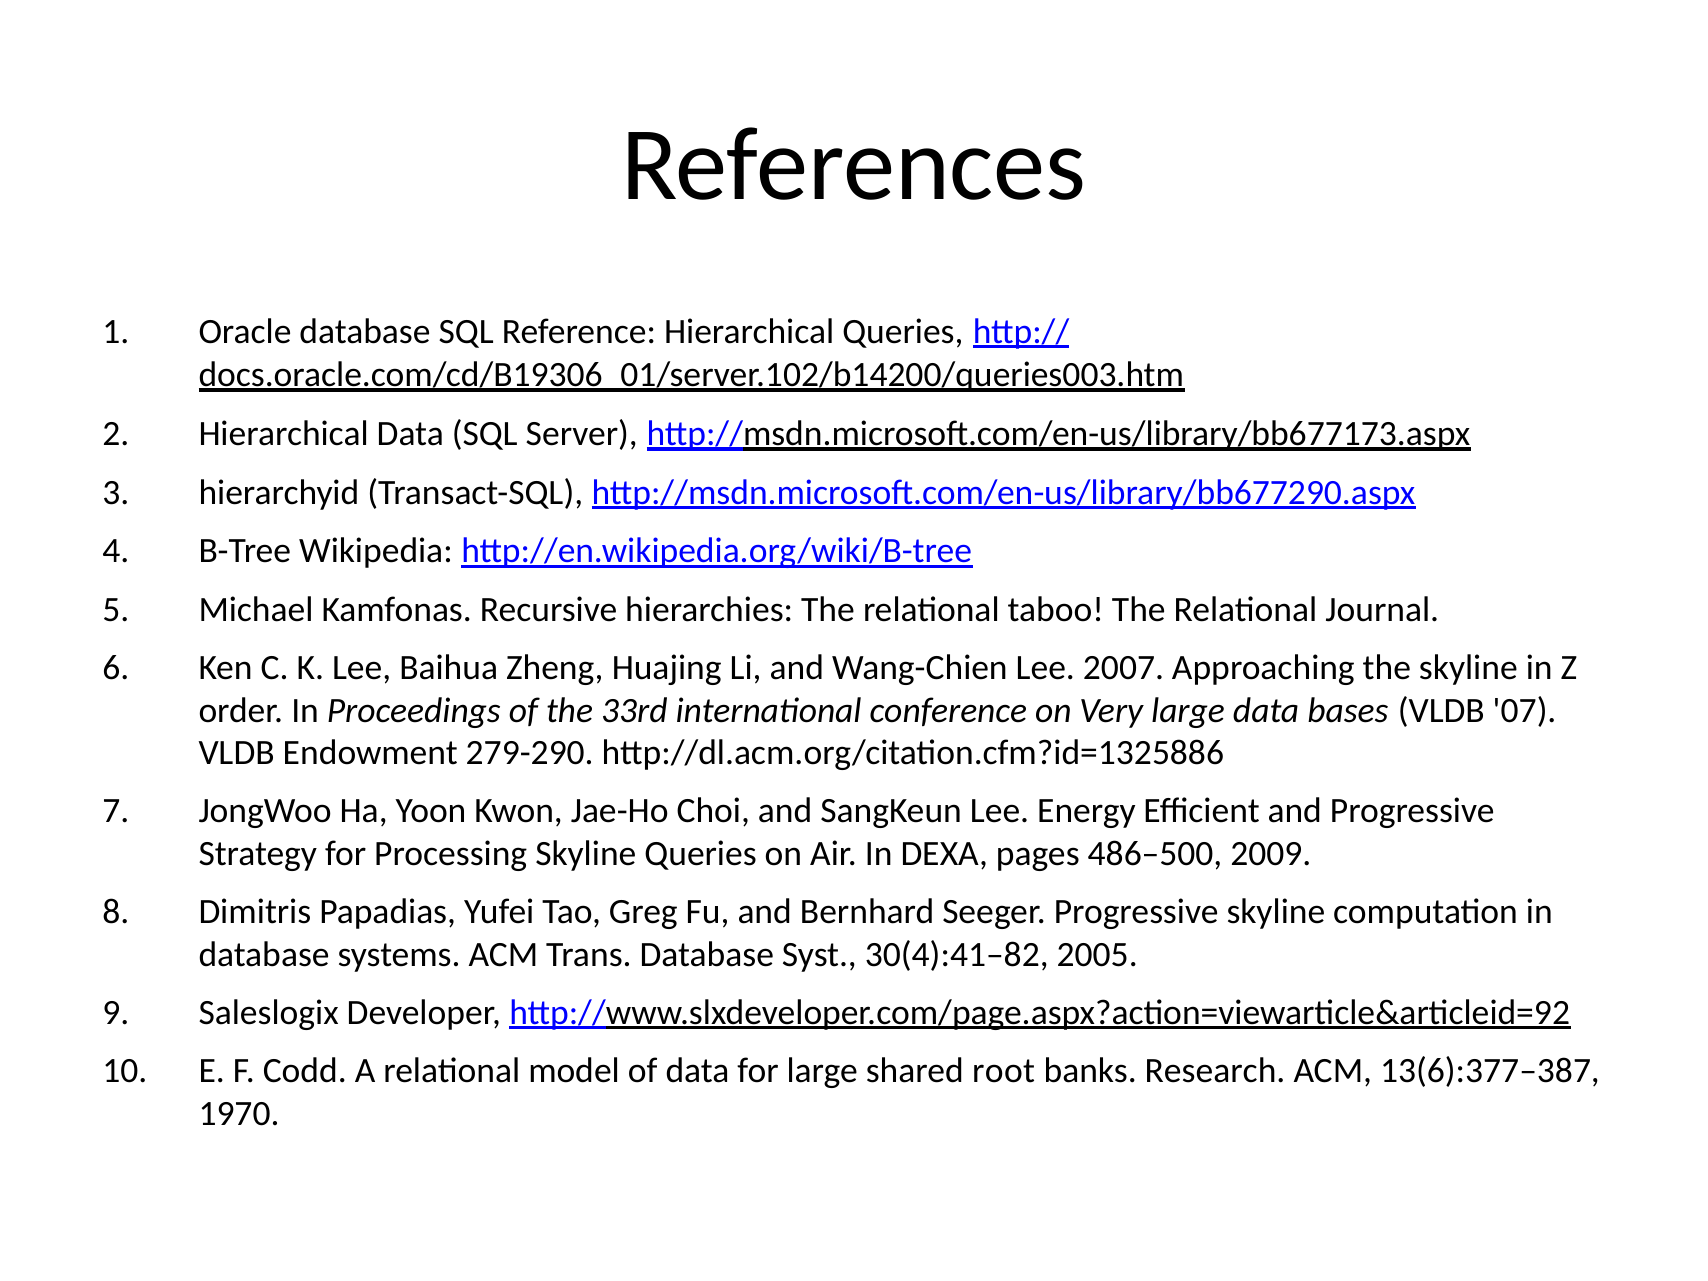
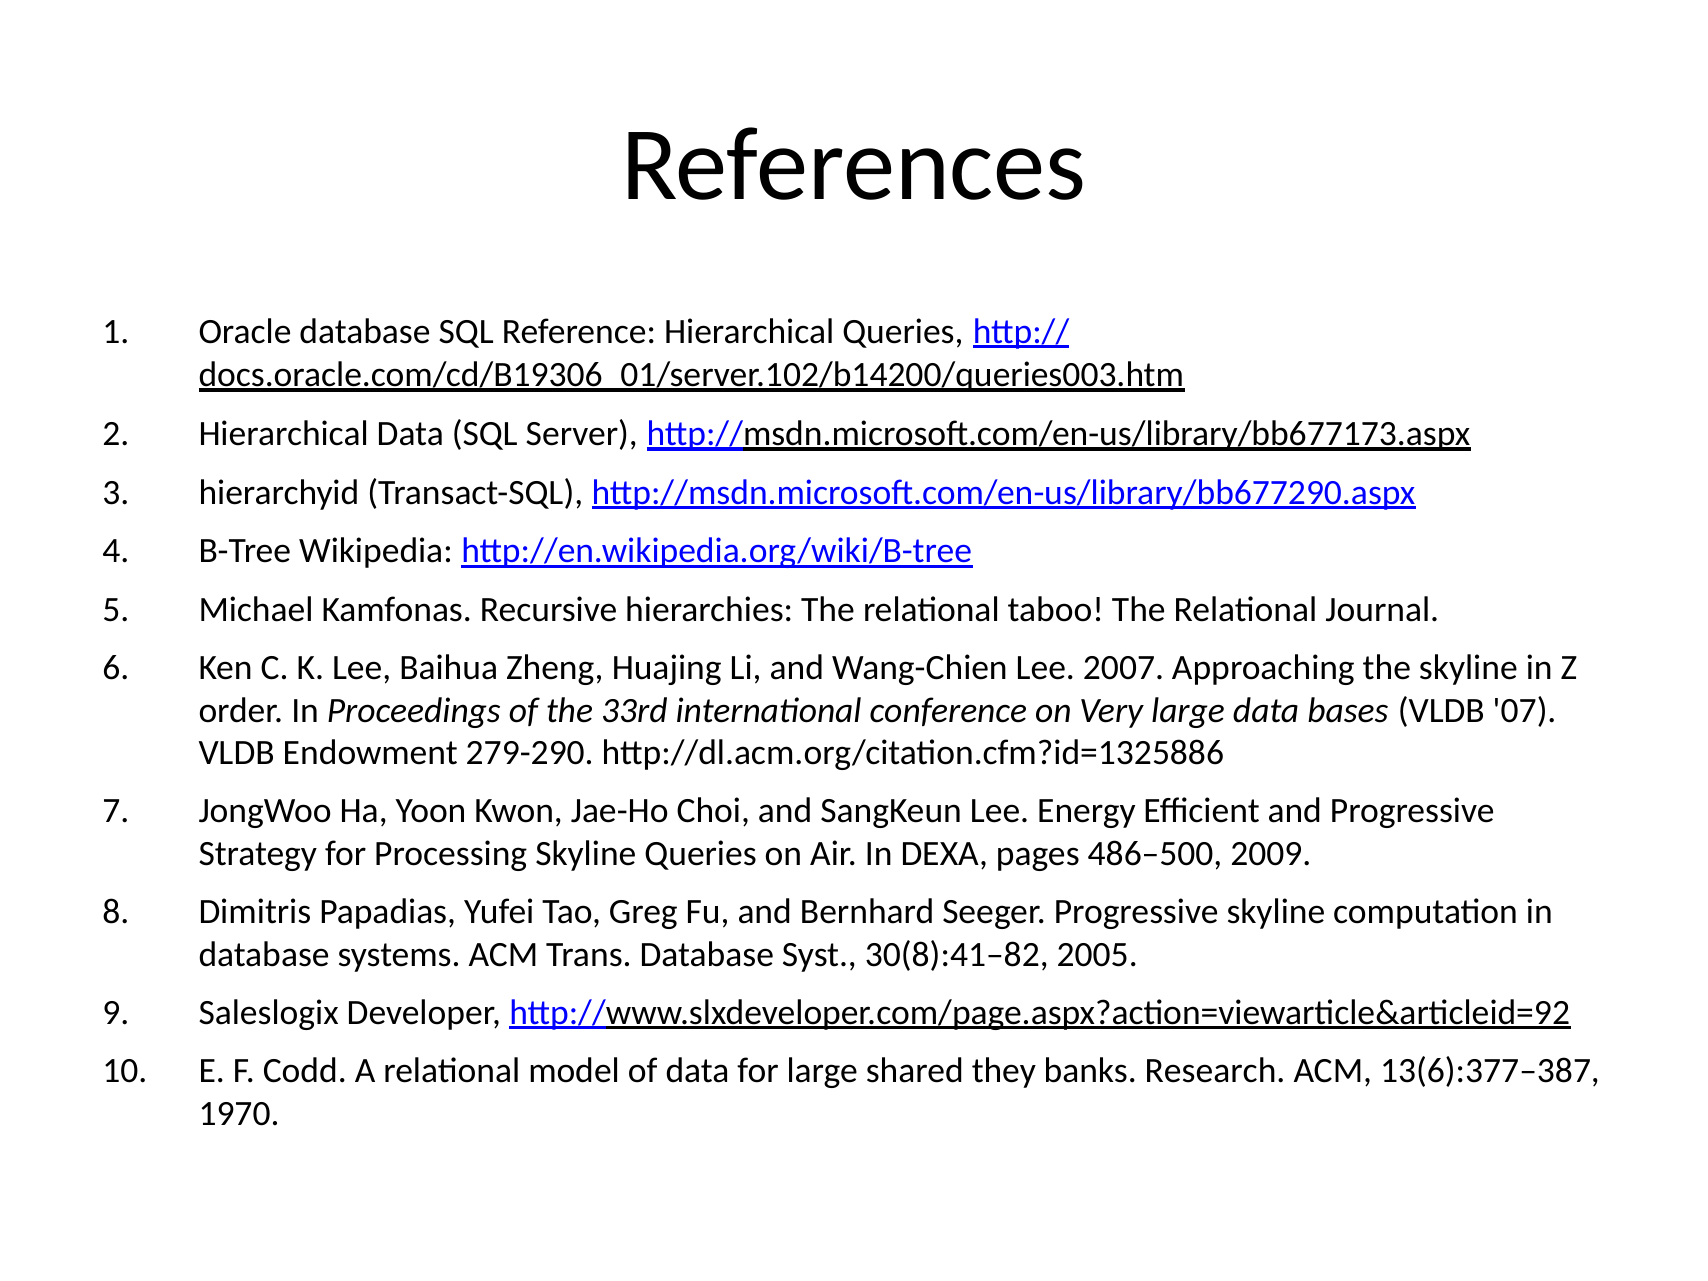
30(4):41–82: 30(4):41–82 -> 30(8):41–82
root: root -> they
